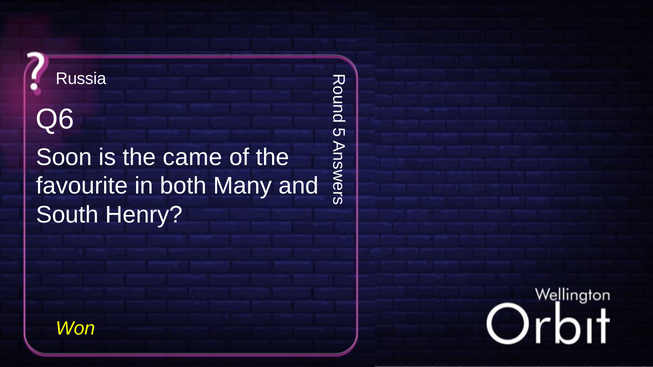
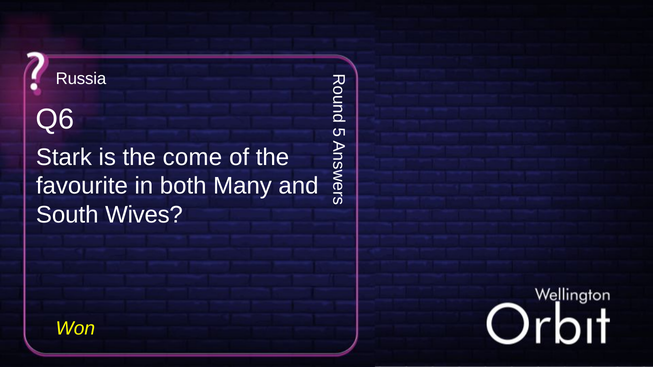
Soon: Soon -> Stark
came: came -> come
Henry: Henry -> Wives
